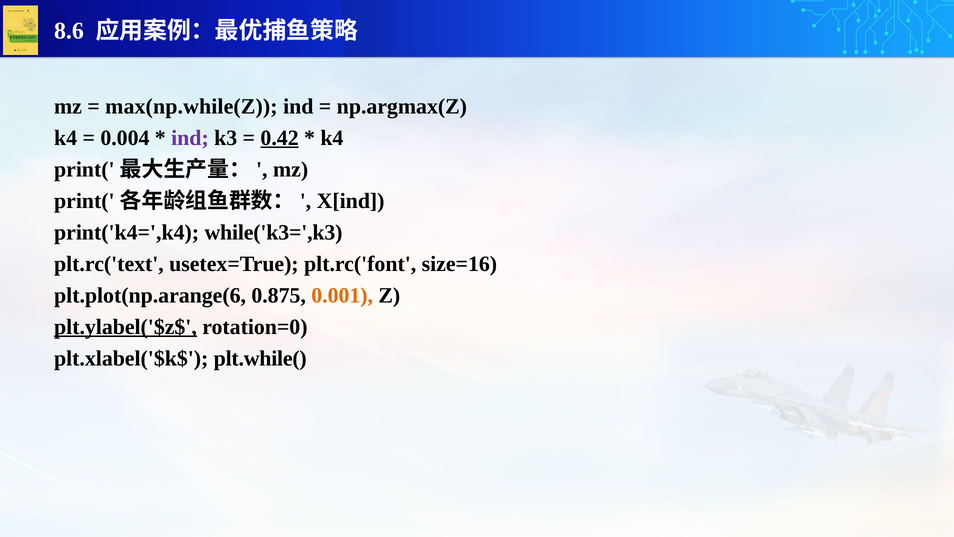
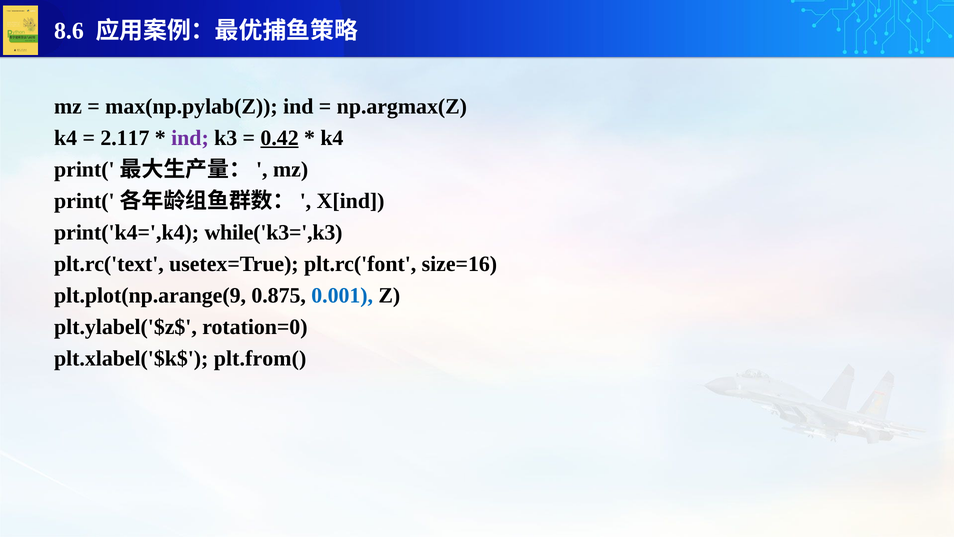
max(np.while(Z: max(np.while(Z -> max(np.pylab(Z
0.004: 0.004 -> 2.117
plt.plot(np.arange(6: plt.plot(np.arange(6 -> plt.plot(np.arange(9
0.001 colour: orange -> blue
plt.ylabel('$z$ underline: present -> none
plt.while(: plt.while( -> plt.from(
